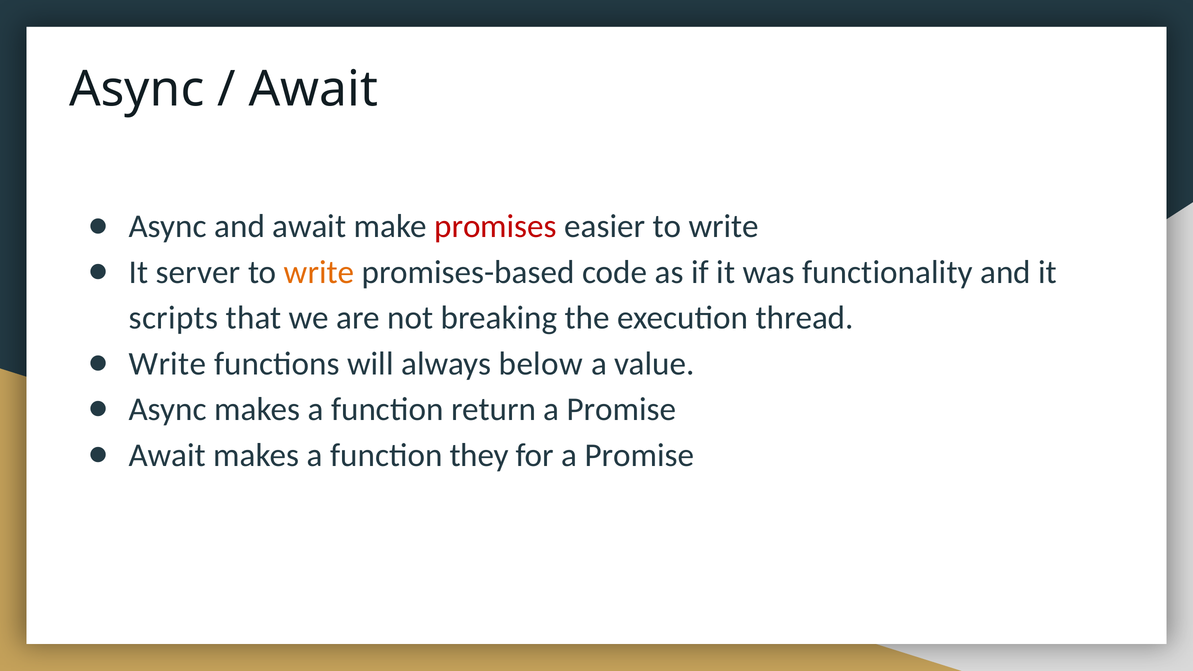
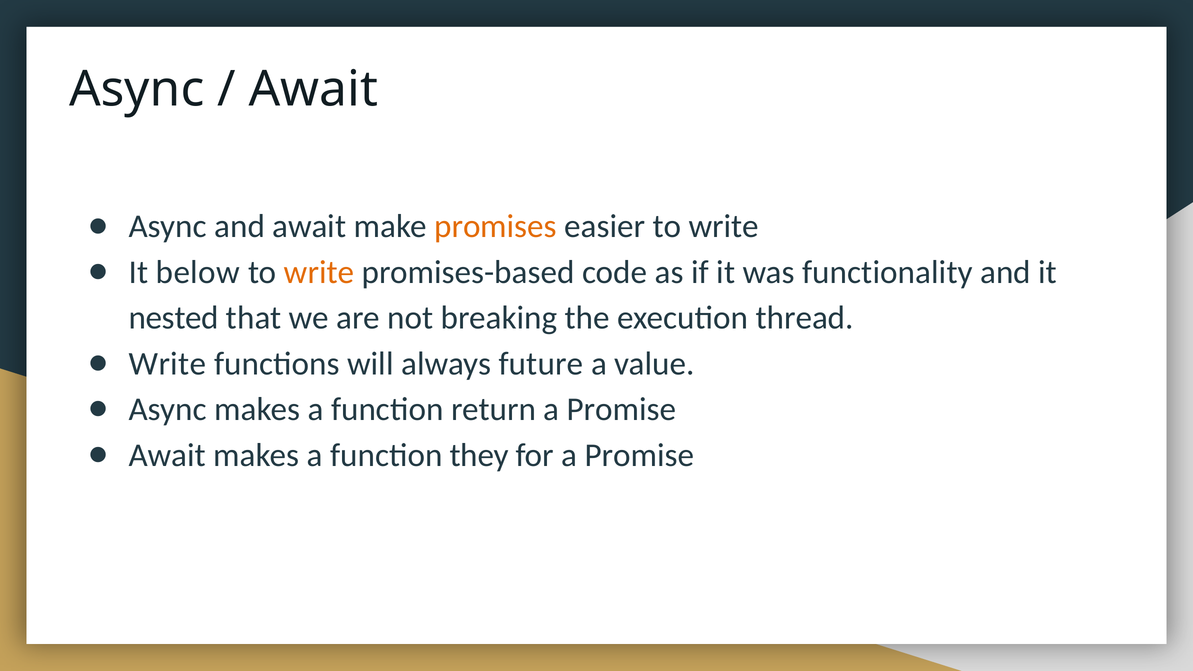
promises colour: red -> orange
server: server -> below
scripts: scripts -> nested
below: below -> future
